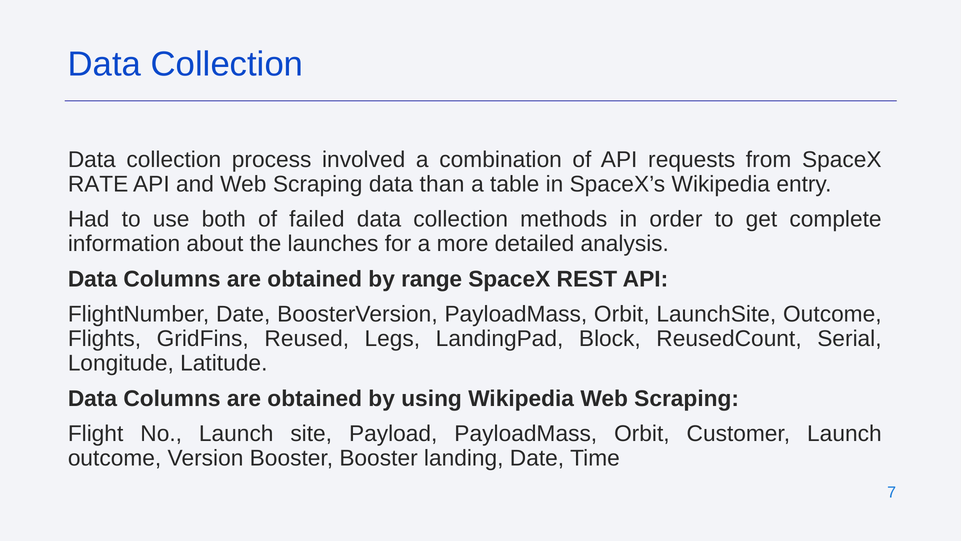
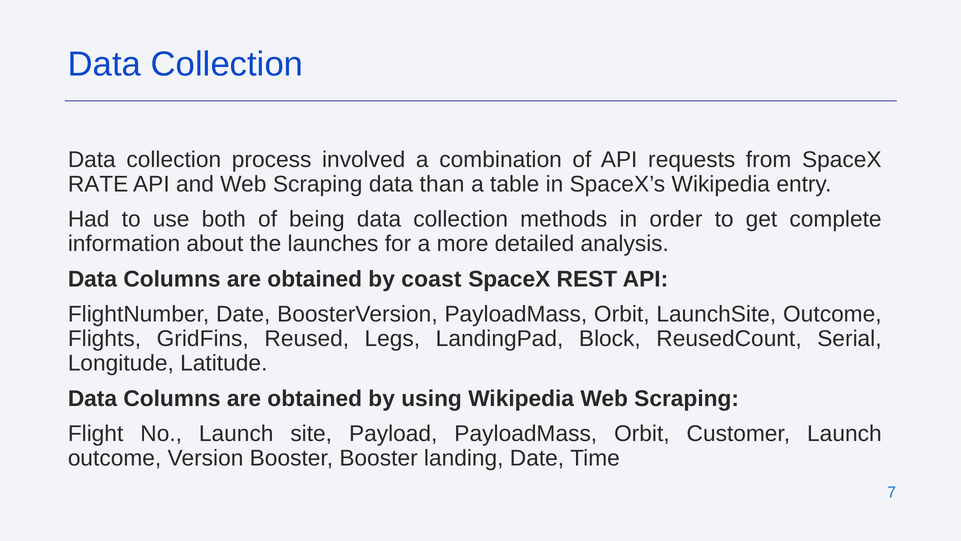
failed: failed -> being
range: range -> coast
